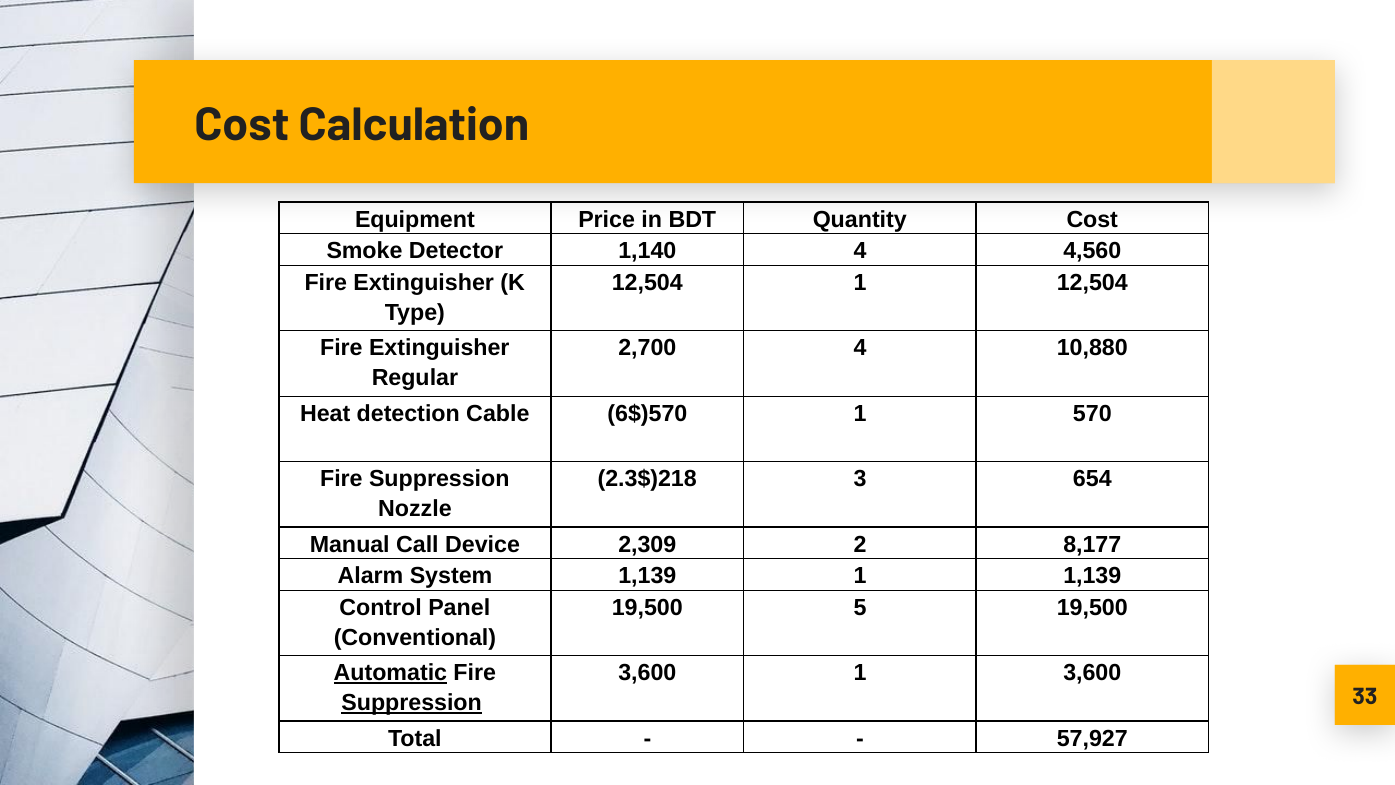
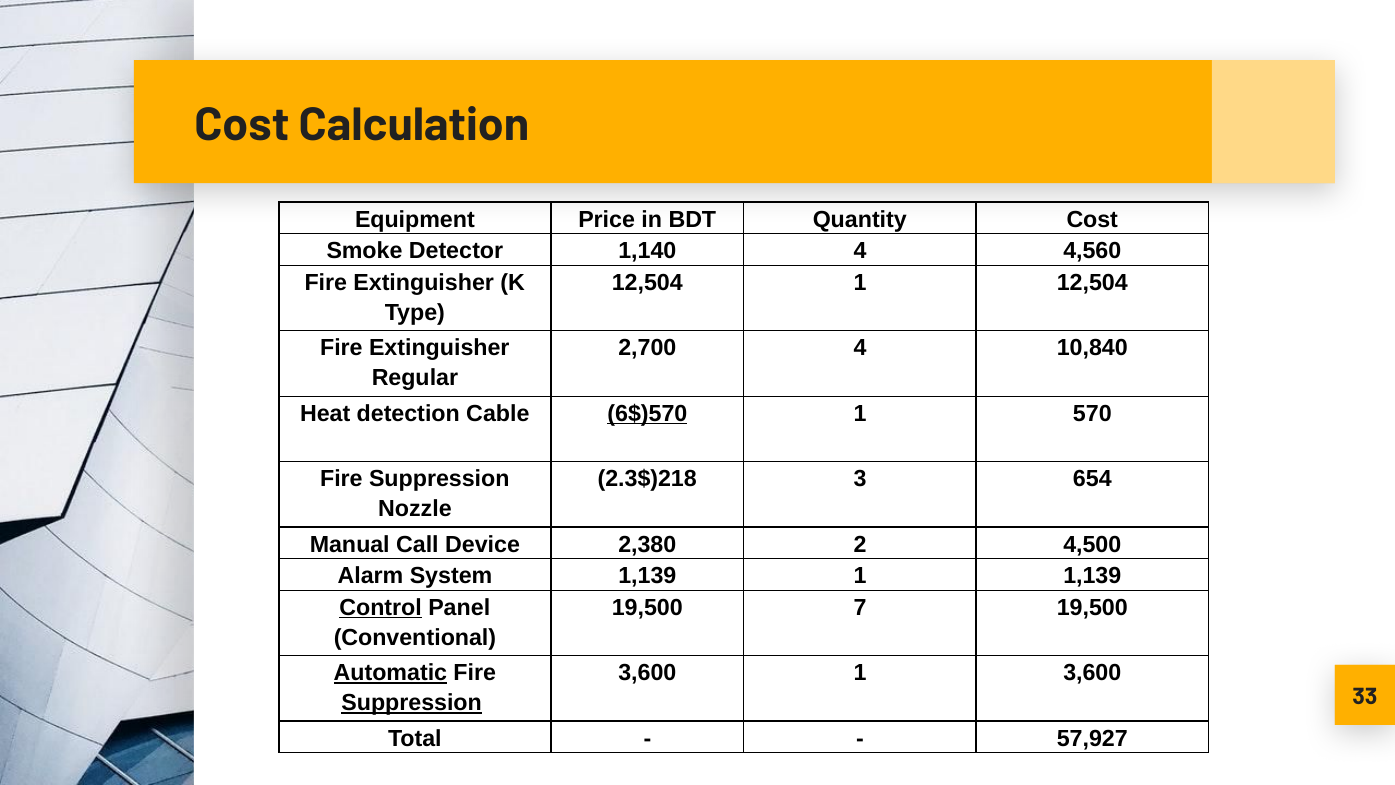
10,880: 10,880 -> 10,840
6$)570 underline: none -> present
2,309: 2,309 -> 2,380
8,177: 8,177 -> 4,500
Control underline: none -> present
5: 5 -> 7
